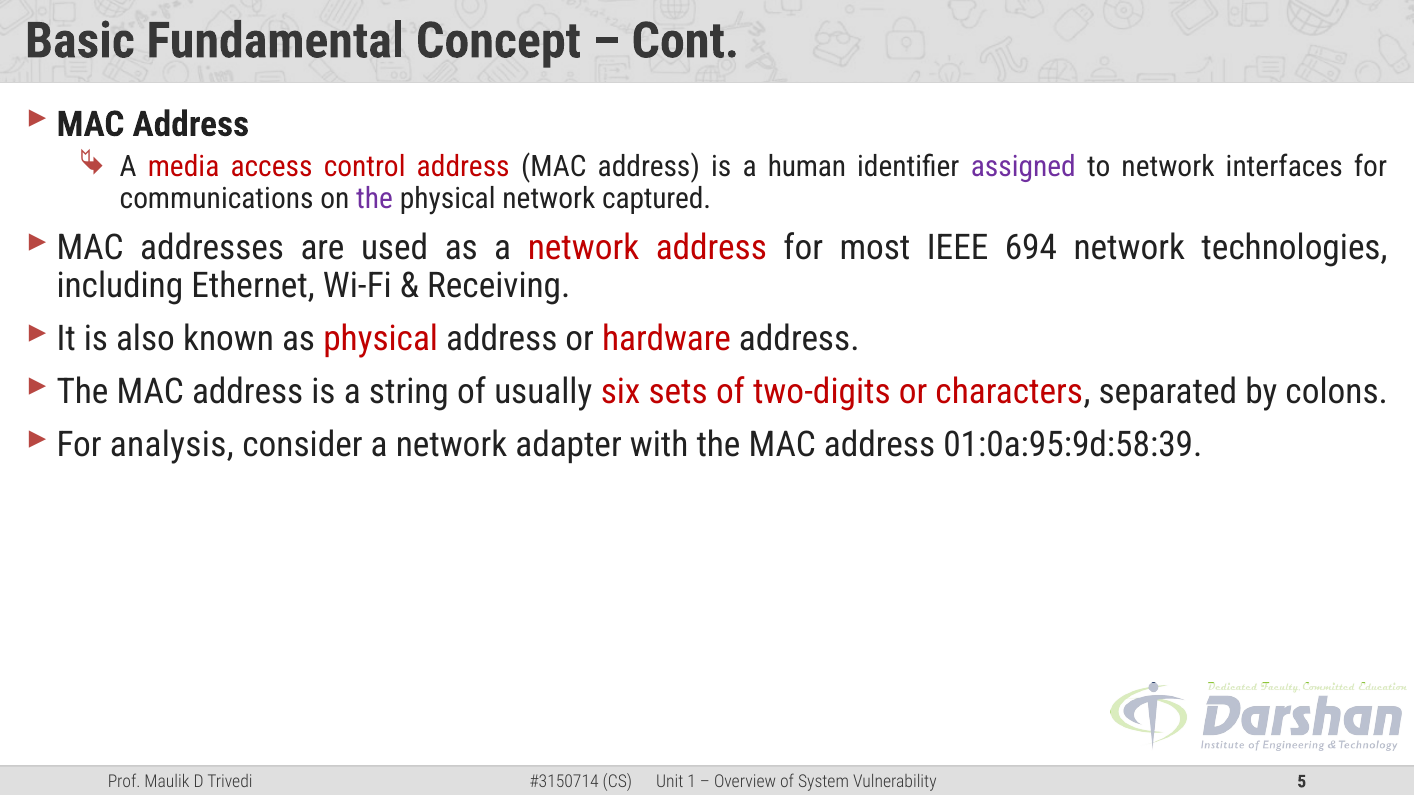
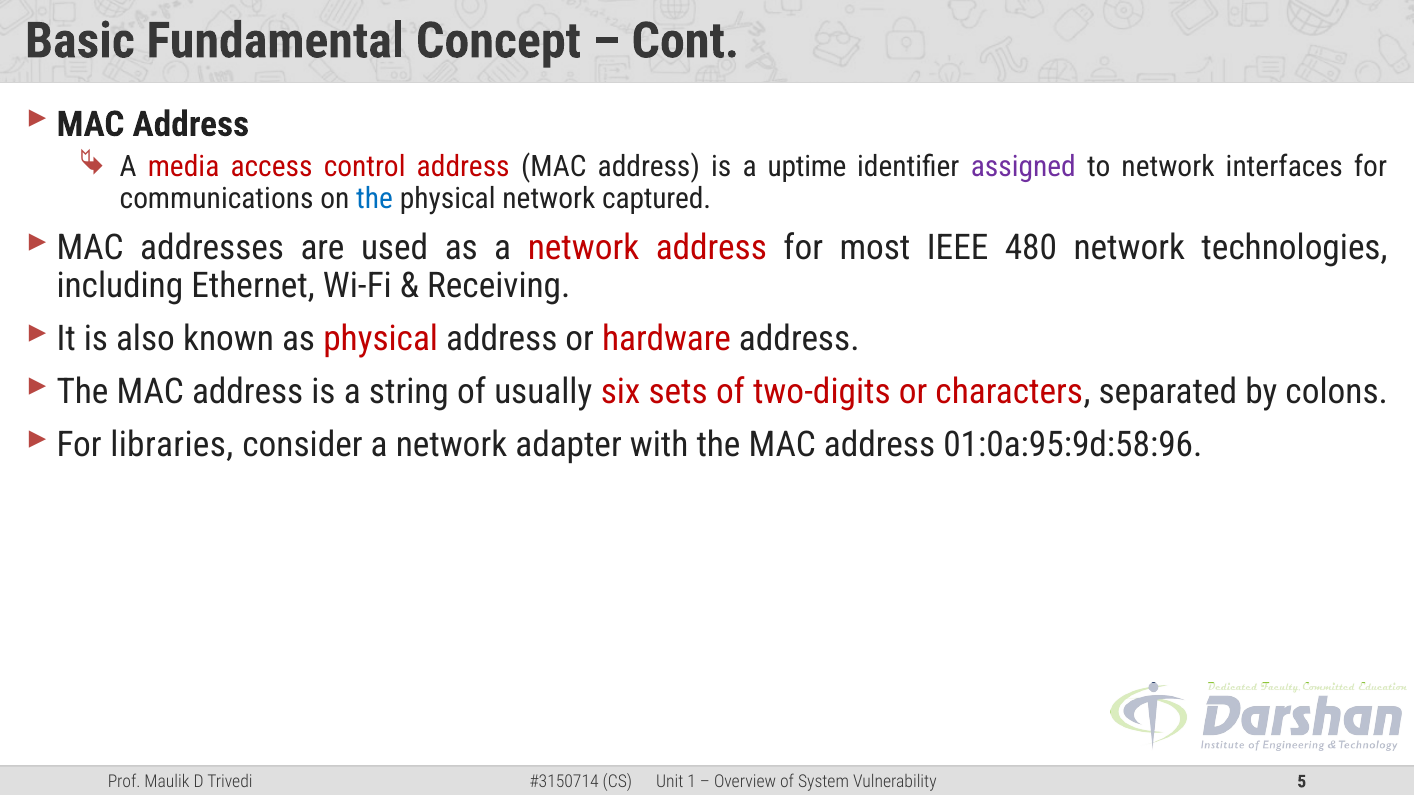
human: human -> uptime
the at (375, 198) colour: purple -> blue
694: 694 -> 480
analysis: analysis -> libraries
01:0a:95:9d:58:39: 01:0a:95:9d:58:39 -> 01:0a:95:9d:58:96
